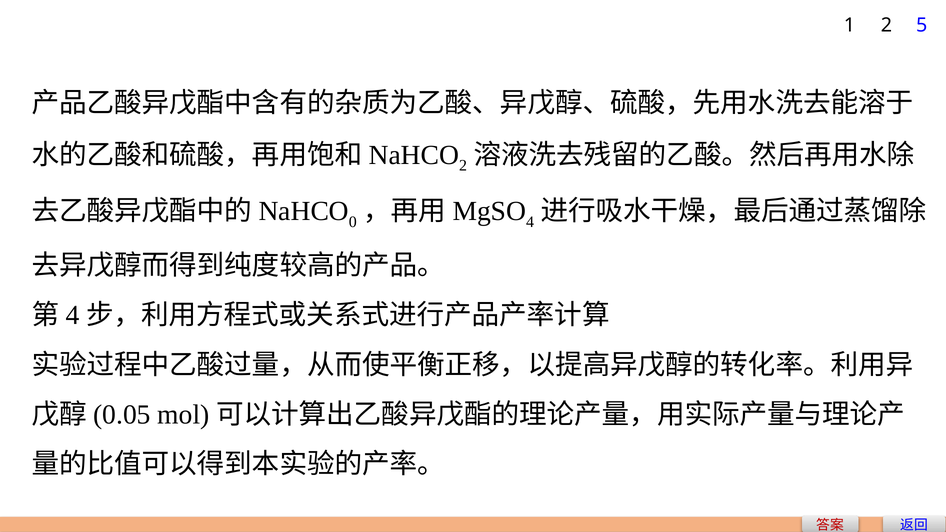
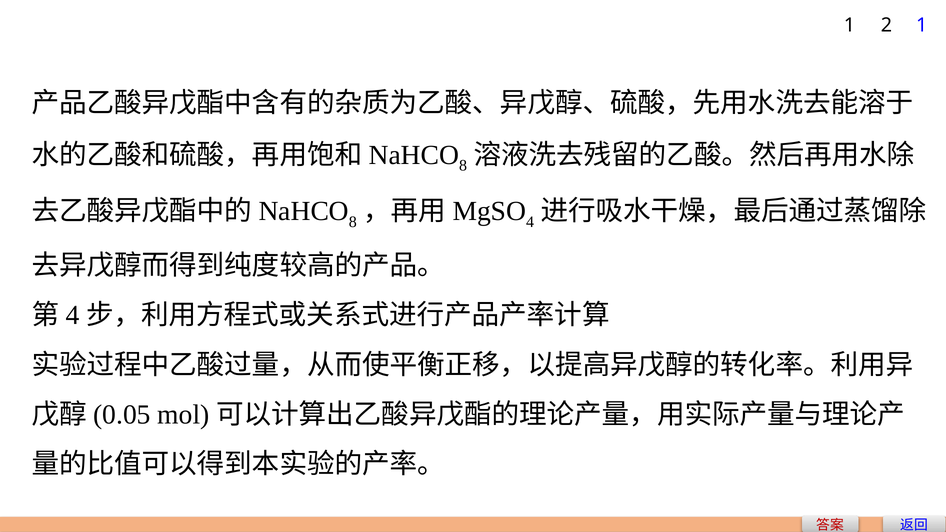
2 5: 5 -> 1
2 at (463, 166): 2 -> 8
0 at (353, 222): 0 -> 8
